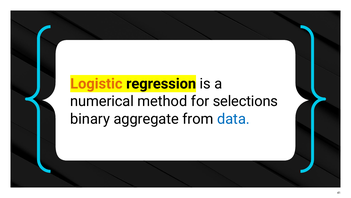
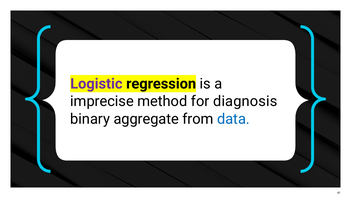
Logistic colour: orange -> purple
numerical: numerical -> imprecise
selections: selections -> diagnosis
